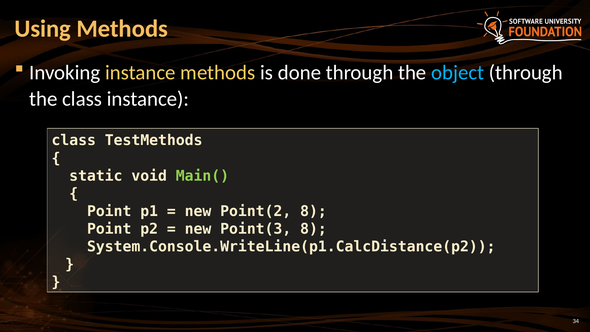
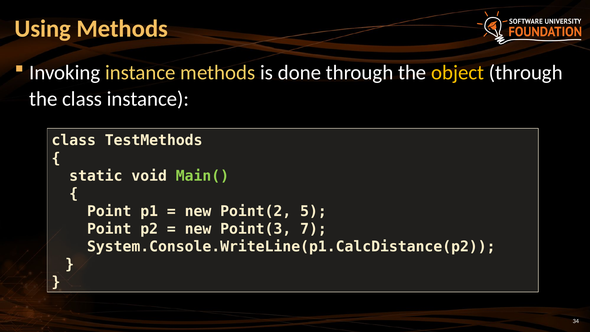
object colour: light blue -> yellow
Point(2 8: 8 -> 5
Point(3 8: 8 -> 7
